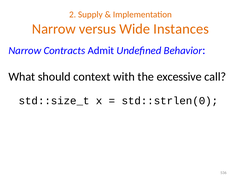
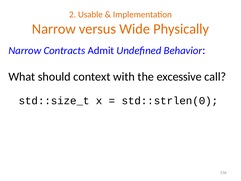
Supply: Supply -> Usable
Instances: Instances -> Physically
